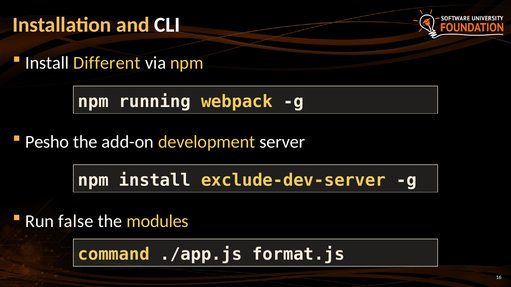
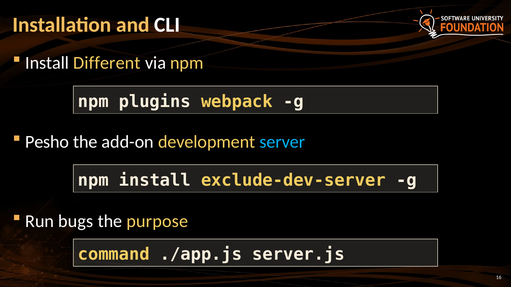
running: running -> plugins
server colour: white -> light blue
false: false -> bugs
modules: modules -> purpose
format.js: format.js -> server.js
